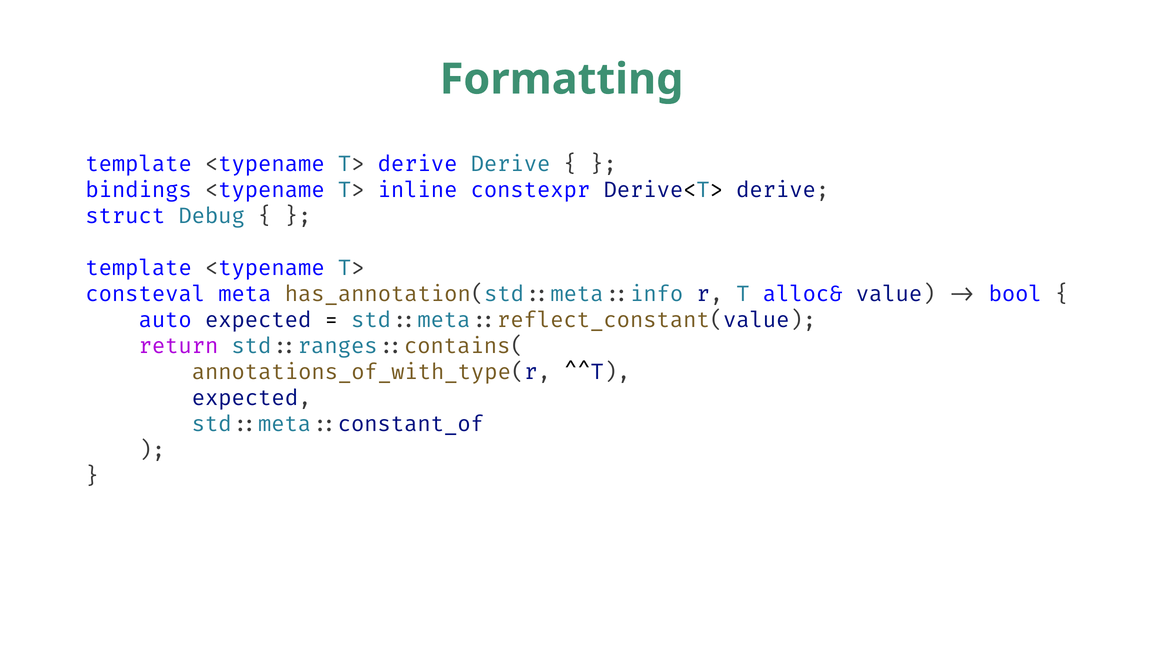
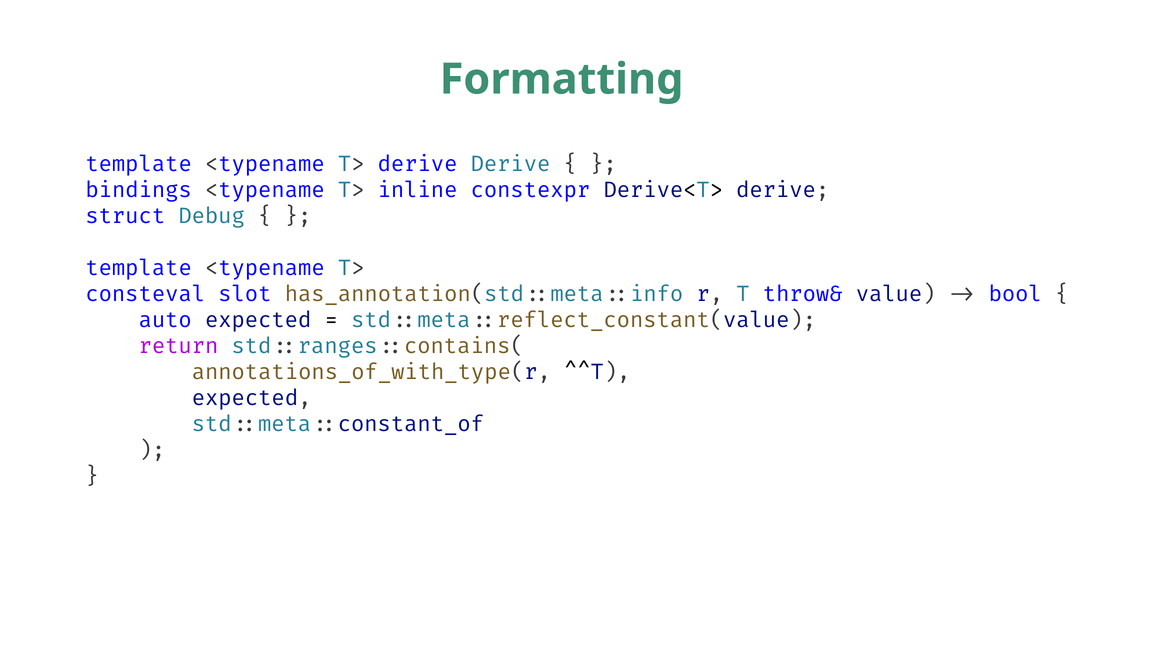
meta: meta -> slot
alloc&: alloc& -> throw&
